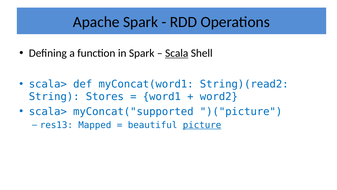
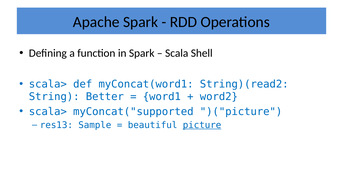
Scala underline: present -> none
Stores: Stores -> Better
Mapped: Mapped -> Sample
